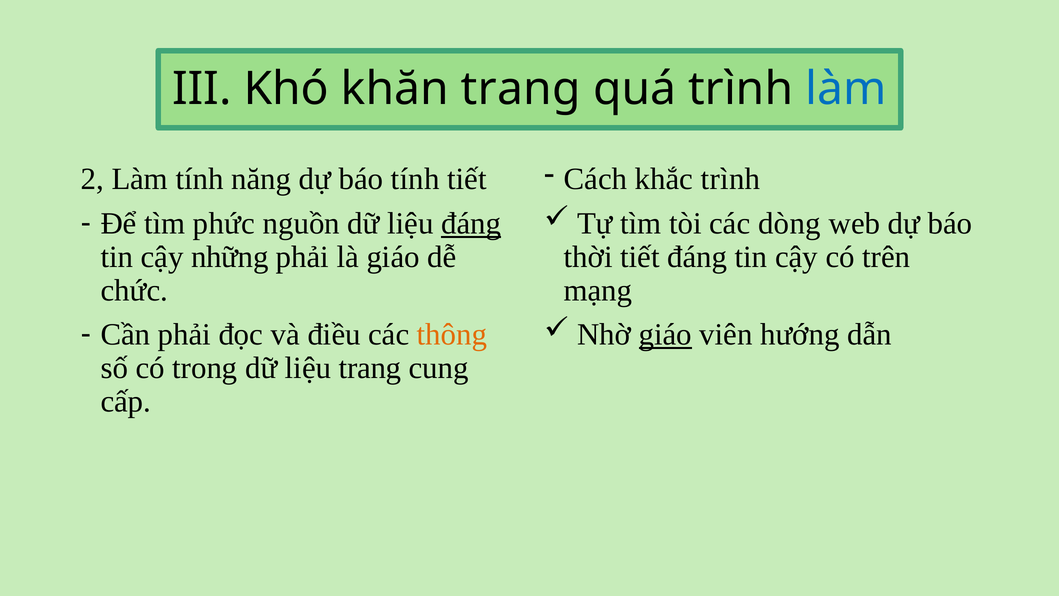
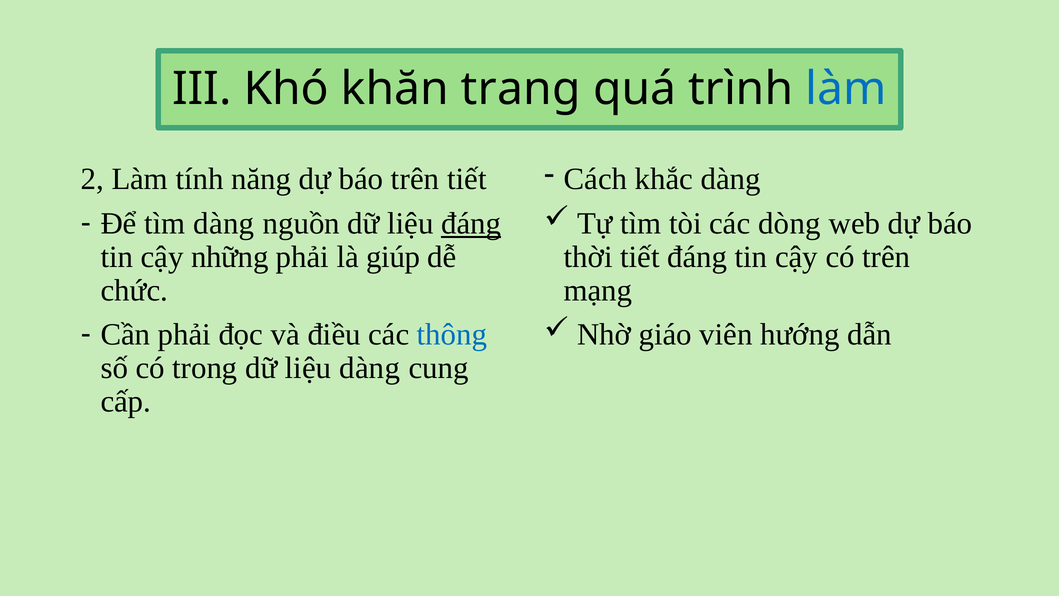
khắc trình: trình -> dàng
báo tính: tính -> trên
tìm phức: phức -> dàng
là giáo: giáo -> giúp
giáo at (665, 335) underline: present -> none
thông colour: orange -> blue
liệu trang: trang -> dàng
